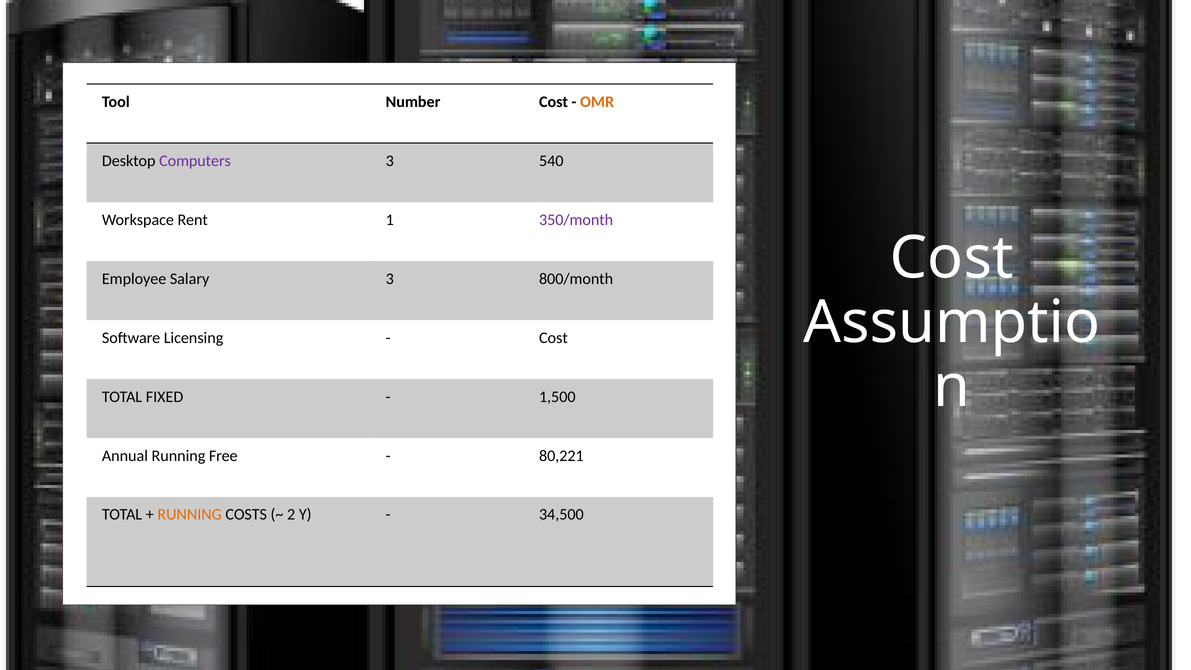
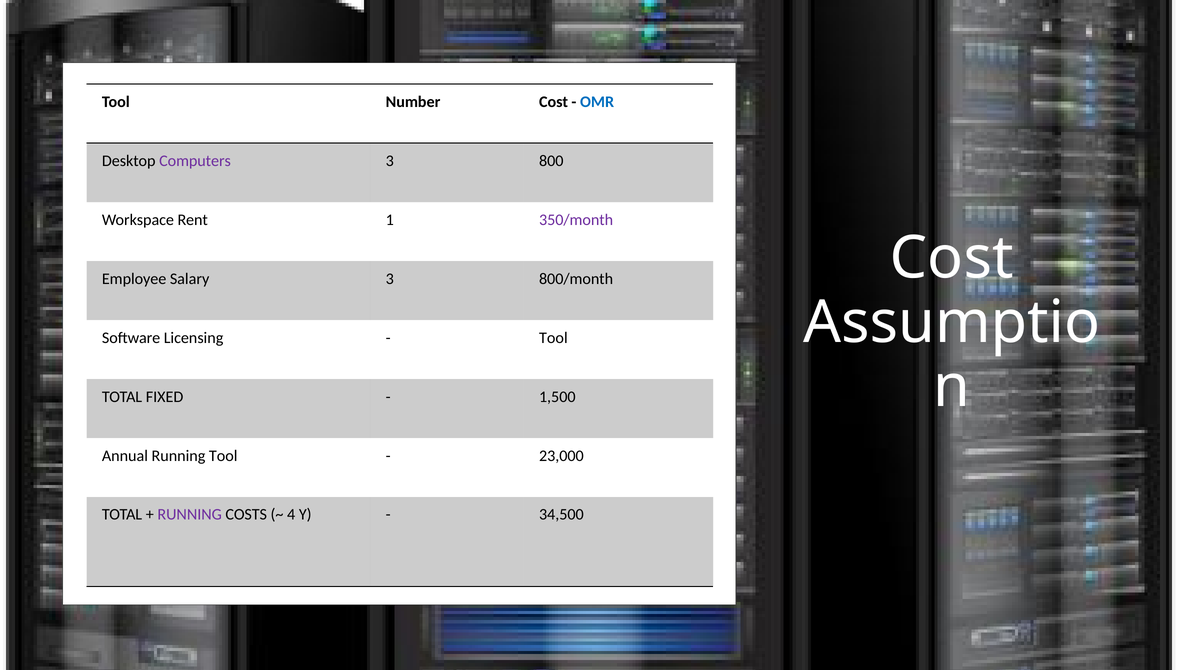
OMR colour: orange -> blue
540: 540 -> 800
Cost at (553, 338): Cost -> Tool
Running Free: Free -> Tool
80,221: 80,221 -> 23,000
RUNNING at (190, 515) colour: orange -> purple
2: 2 -> 4
